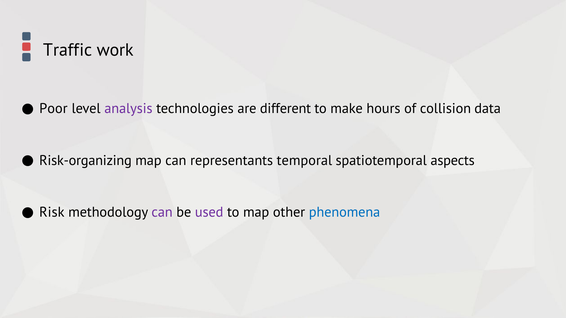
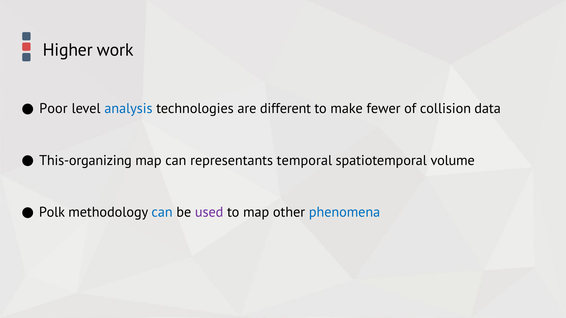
Traffic: Traffic -> Higher
analysis colour: purple -> blue
hours: hours -> fewer
Risk-organizing: Risk-organizing -> This-organizing
aspects: aspects -> volume
Risk: Risk -> Polk
can at (162, 212) colour: purple -> blue
